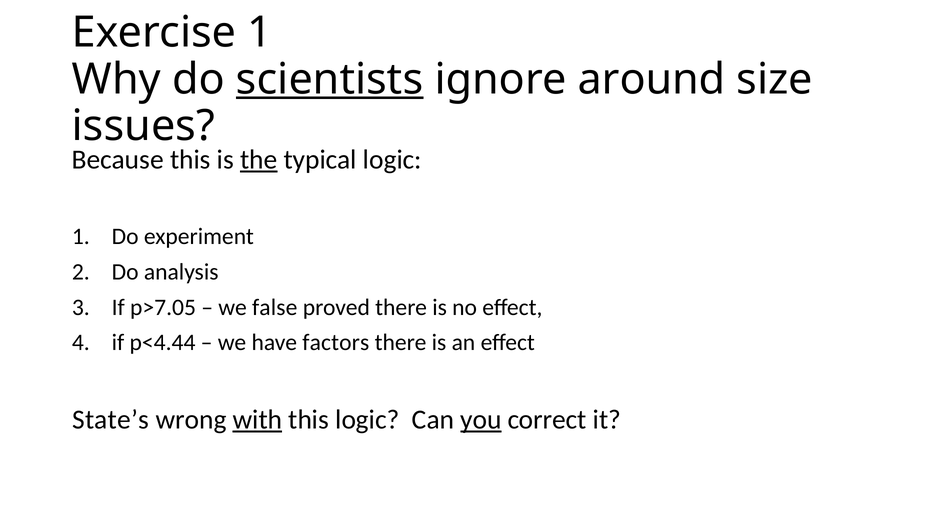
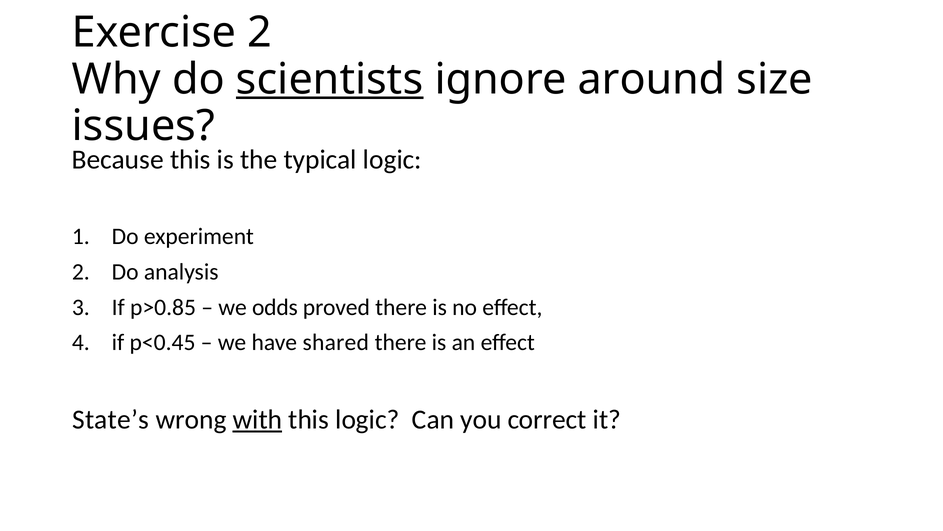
Exercise 1: 1 -> 2
the underline: present -> none
p>7.05: p>7.05 -> p>0.85
false: false -> odds
p<4.44: p<4.44 -> p<0.45
factors: factors -> shared
you underline: present -> none
